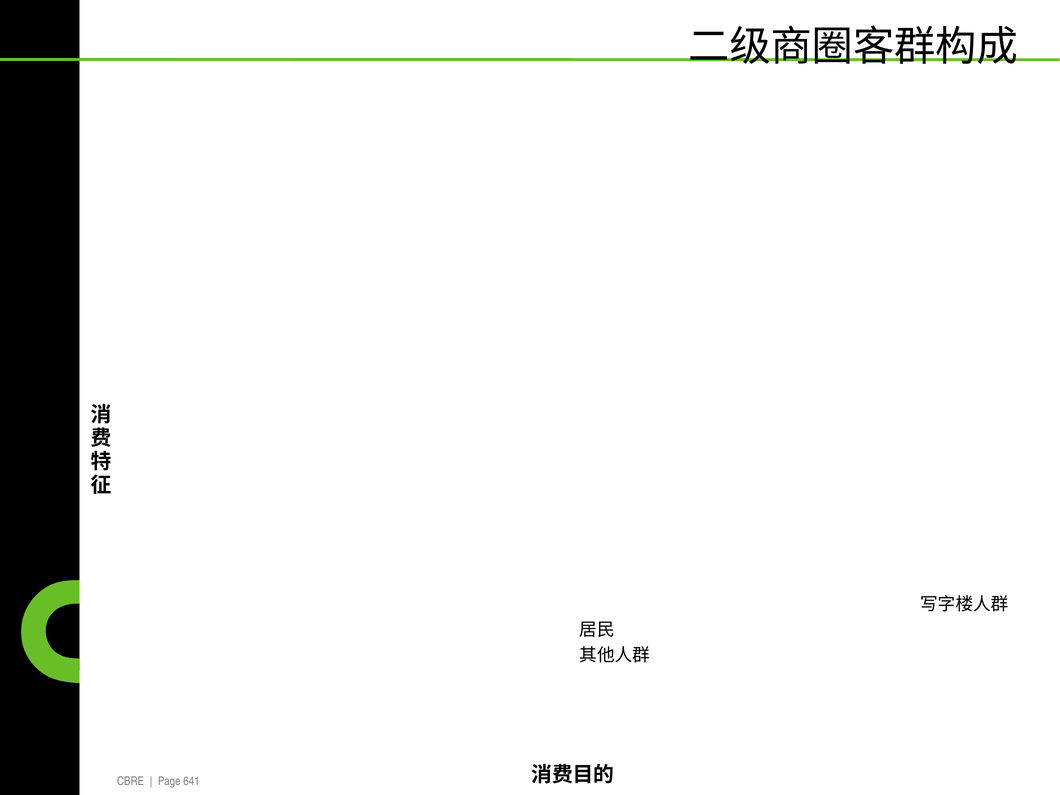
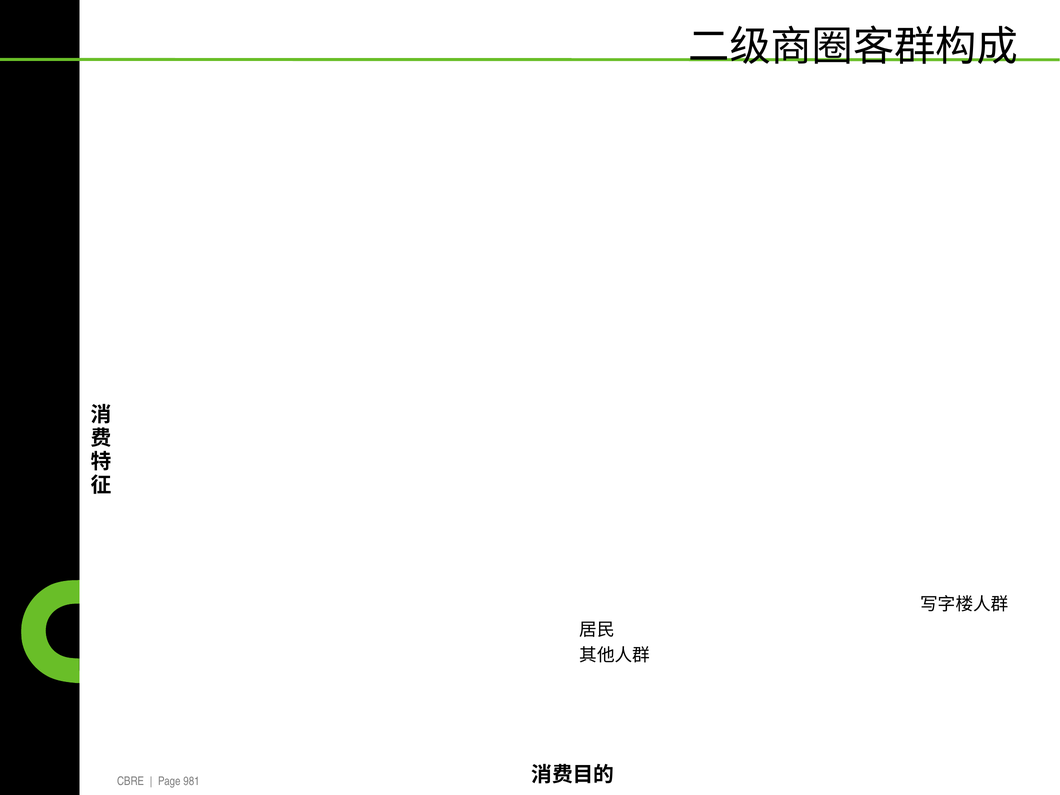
641: 641 -> 981
